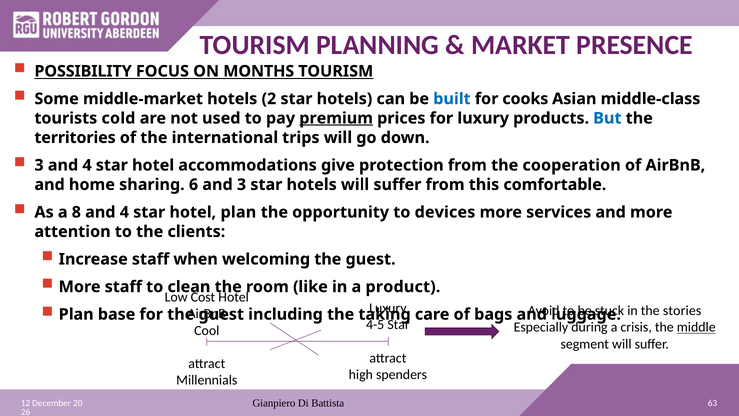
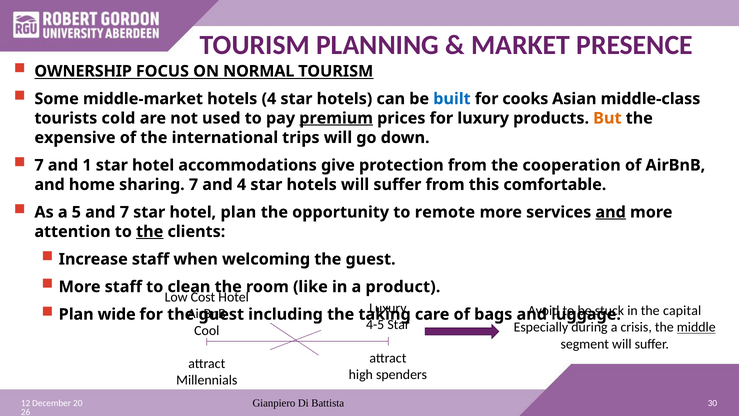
POSSIBILITY: POSSIBILITY -> OWNERSHIP
MONTHS: MONTHS -> NORMAL
hotels 2: 2 -> 4
But colour: blue -> orange
territories: territories -> expensive
3 at (39, 165): 3 -> 7
4 at (87, 165): 4 -> 1
sharing 6: 6 -> 7
and 3: 3 -> 4
8: 8 -> 5
4 at (124, 212): 4 -> 7
devices: devices -> remote
and at (611, 212) underline: none -> present
the at (150, 231) underline: none -> present
stories: stories -> capital
base: base -> wide
63: 63 -> 30
